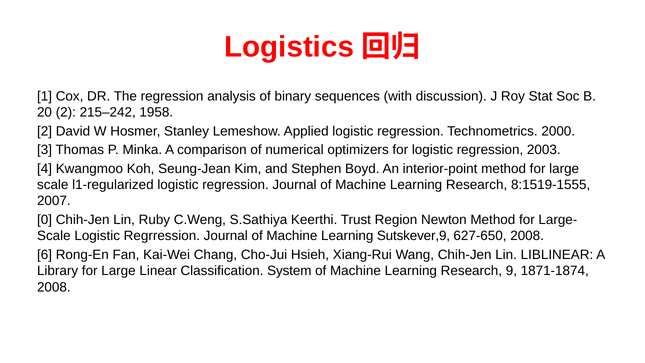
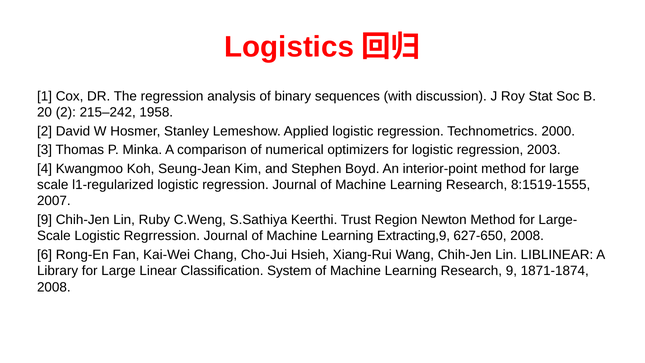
0 at (45, 220): 0 -> 9
Sutskever,9: Sutskever,9 -> Extracting,9
